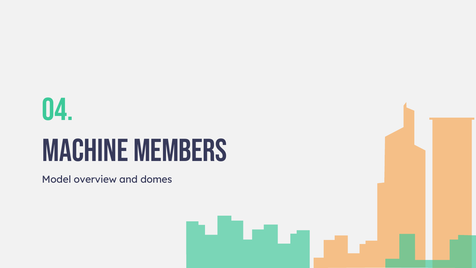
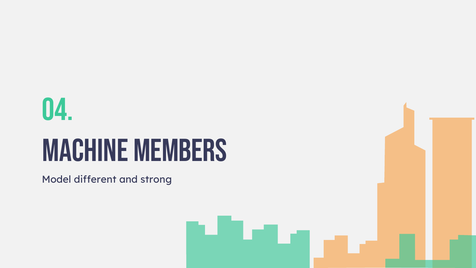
overview: overview -> different
domes: domes -> strong
